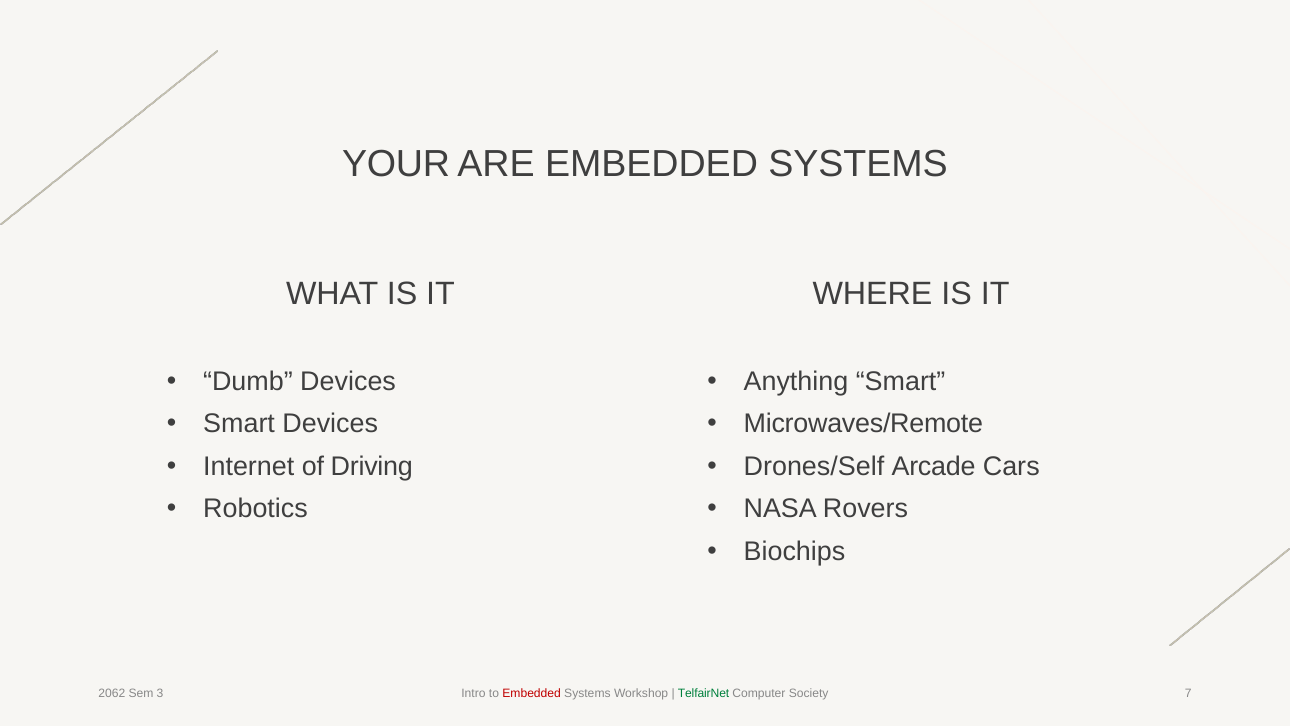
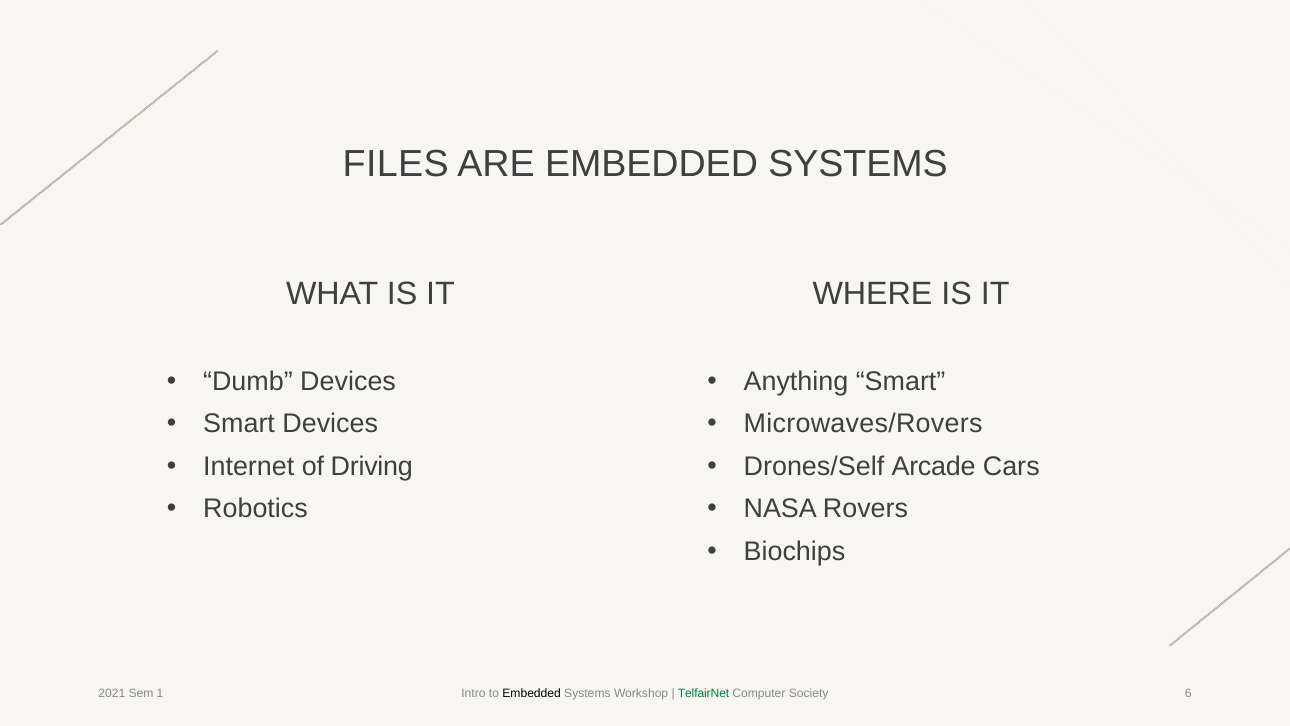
YOUR: YOUR -> FILES
Microwaves/Remote: Microwaves/Remote -> Microwaves/Rovers
2062: 2062 -> 2021
3: 3 -> 1
Embedded at (532, 693) colour: red -> black
7: 7 -> 6
